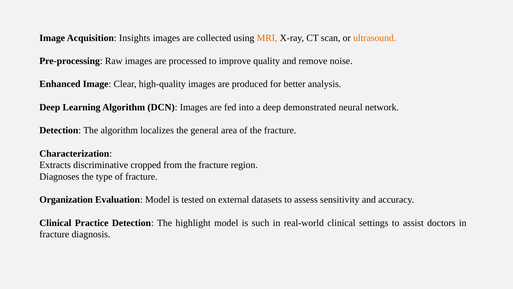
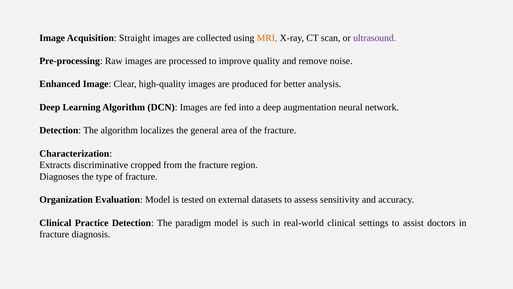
Insights: Insights -> Straight
ultrasound colour: orange -> purple
demonstrated: demonstrated -> augmentation
highlight: highlight -> paradigm
